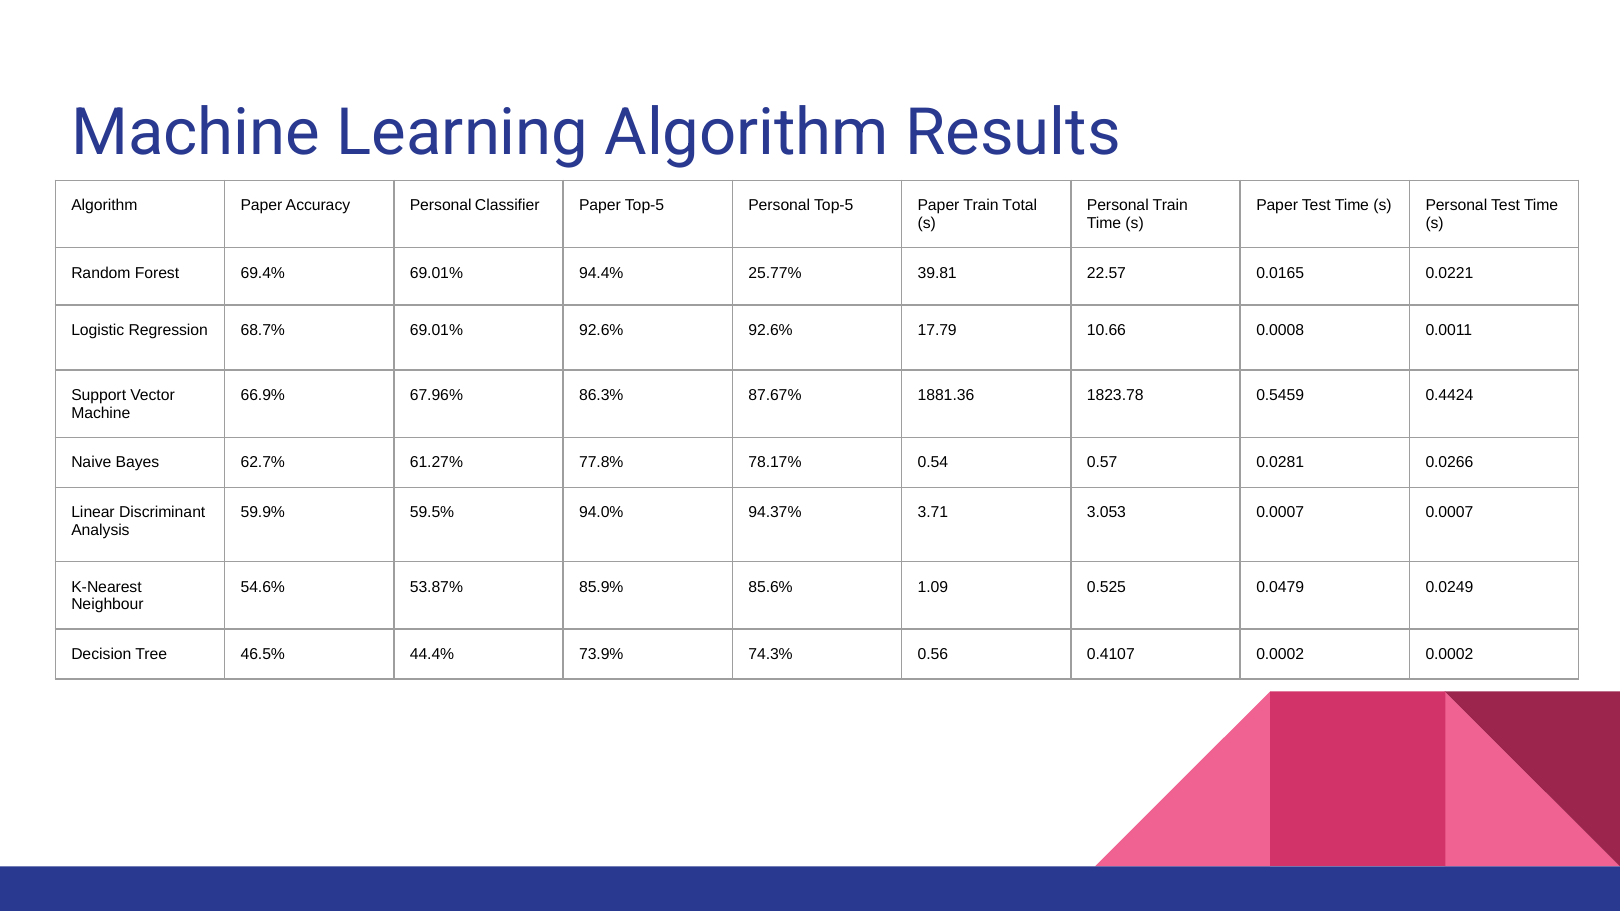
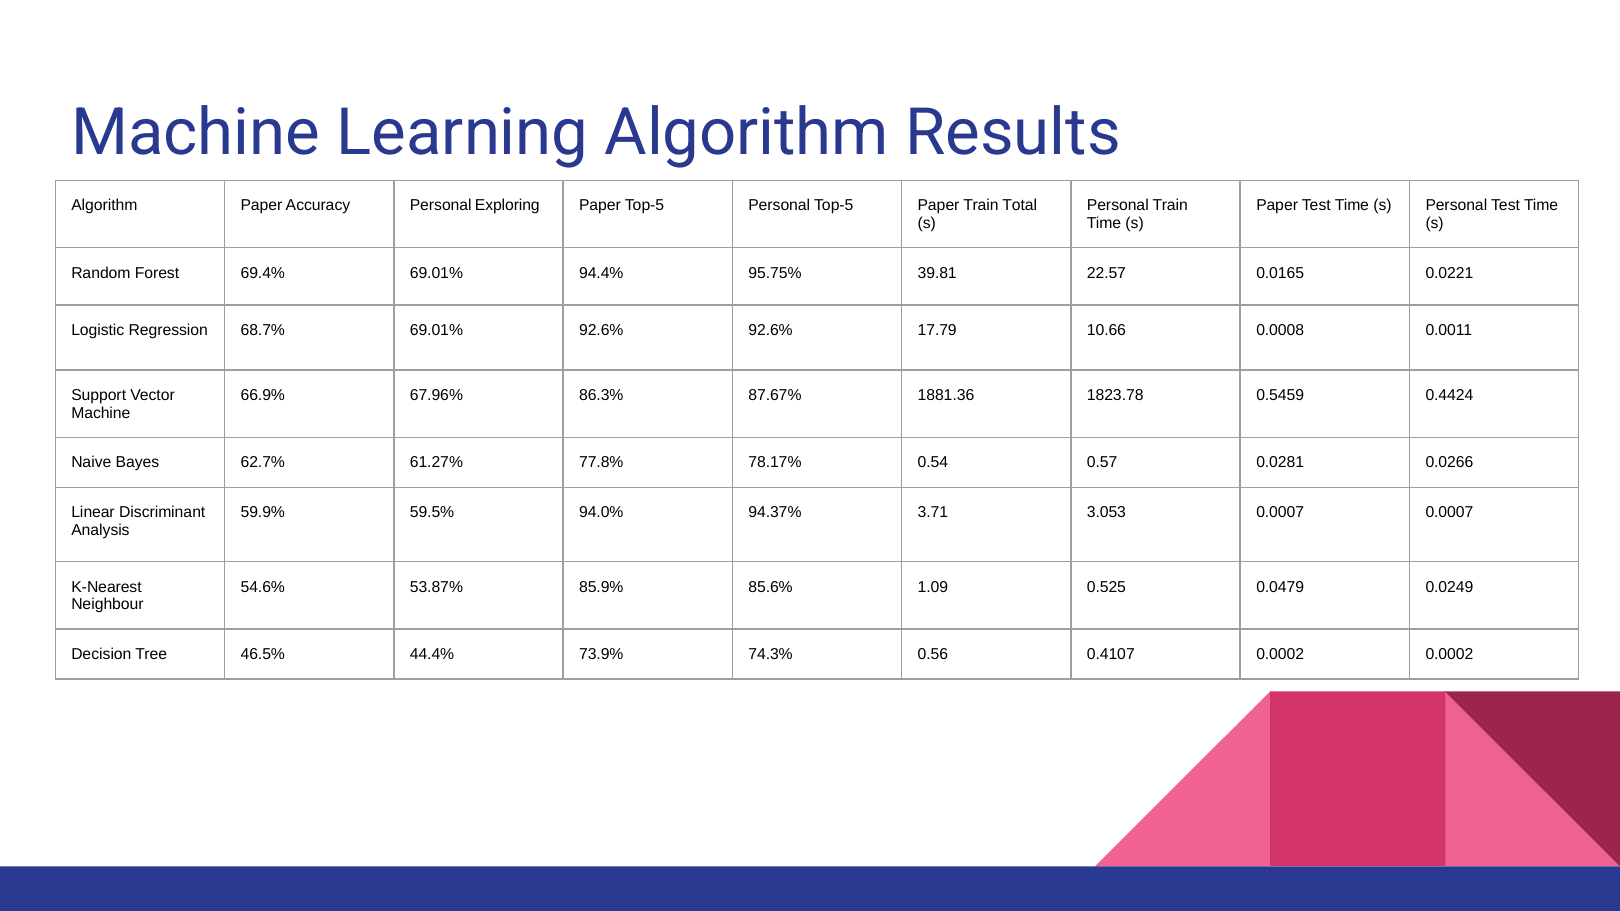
Classifier: Classifier -> Exploring
25.77%: 25.77% -> 95.75%
